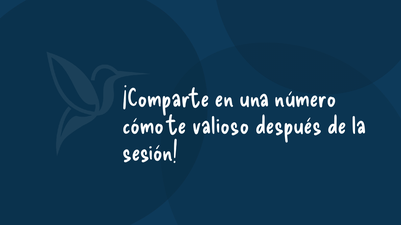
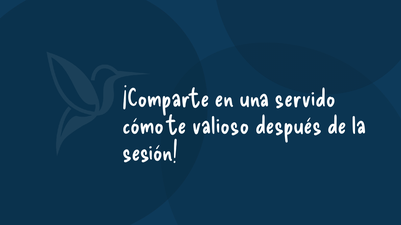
número: número -> servido
